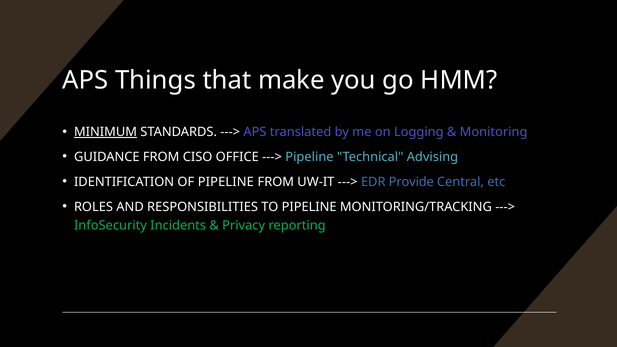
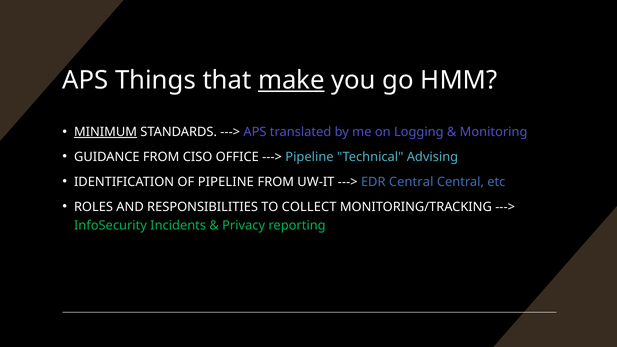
make underline: none -> present
EDR Provide: Provide -> Central
TO PIPELINE: PIPELINE -> COLLECT
